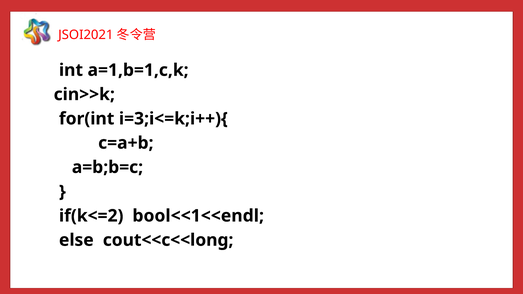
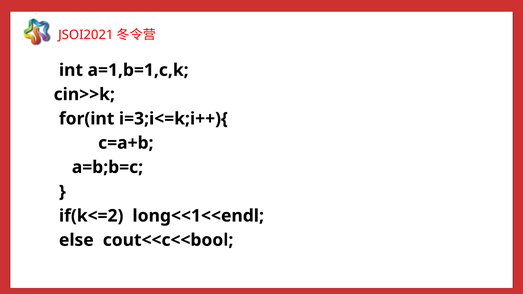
bool<<1<<endl: bool<<1<<endl -> long<<1<<endl
cout<<c<<long: cout<<c<<long -> cout<<c<<bool
